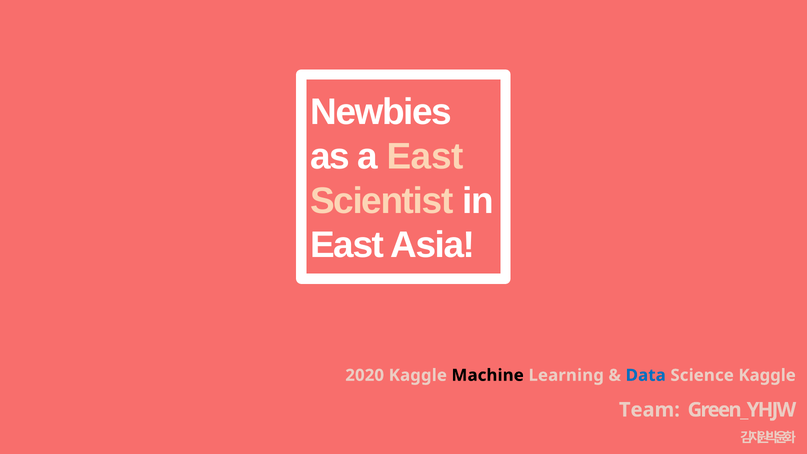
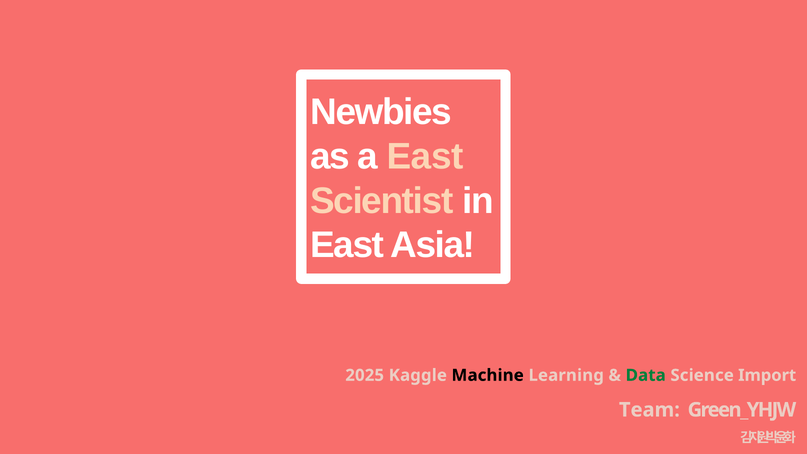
2020: 2020 -> 2025
Data colour: blue -> green
Science Kaggle: Kaggle -> Import
